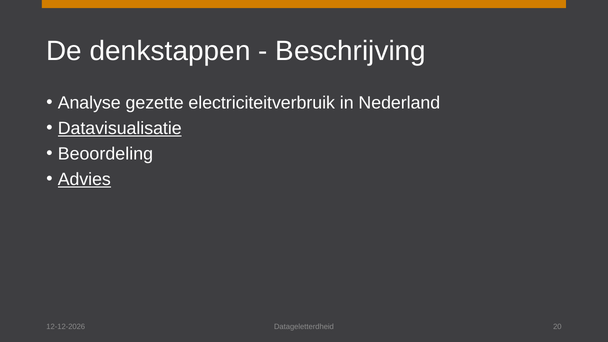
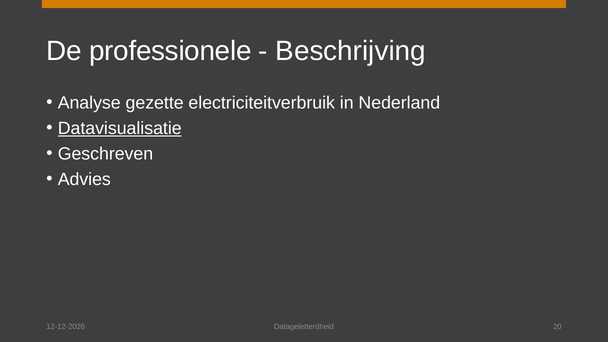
denkstappen: denkstappen -> professionele
Beoordeling: Beoordeling -> Geschreven
Advies underline: present -> none
